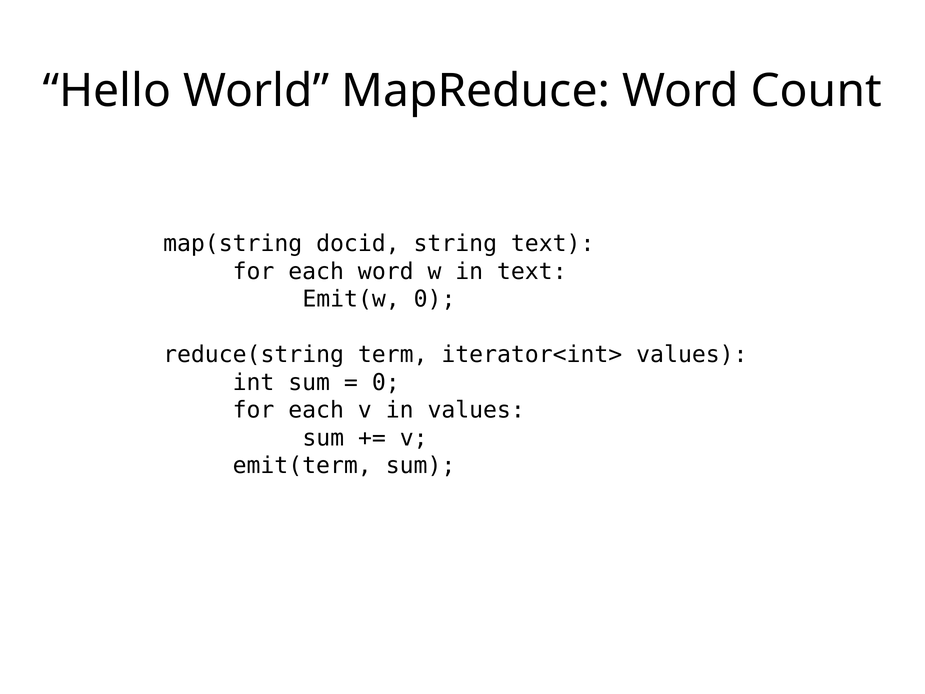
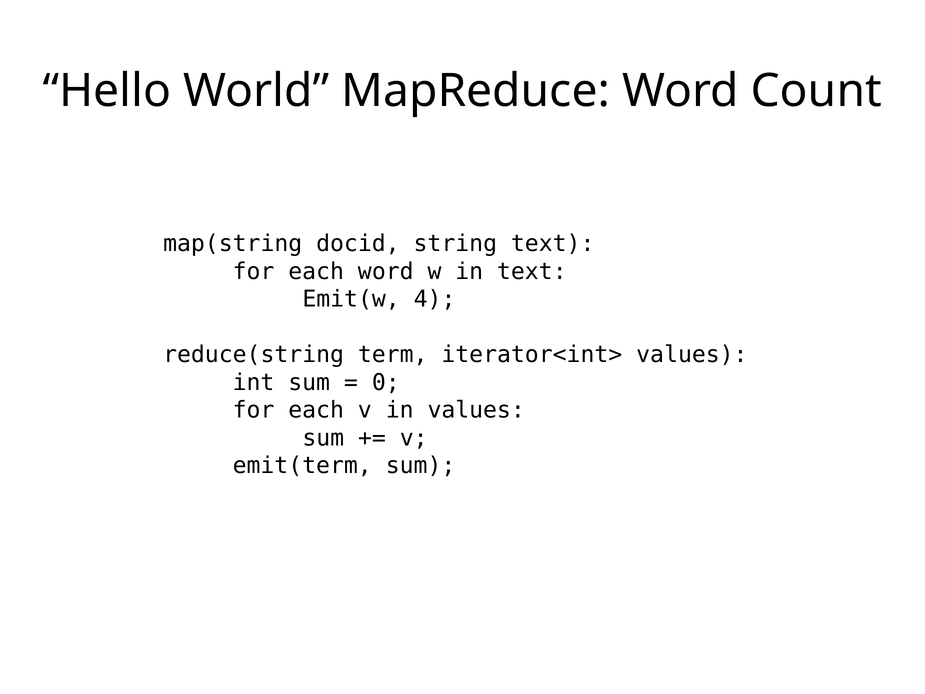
Emit(w 0: 0 -> 4
